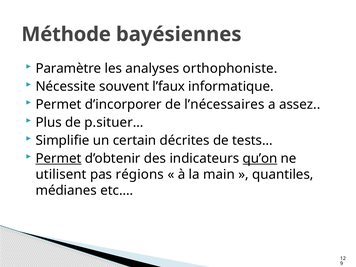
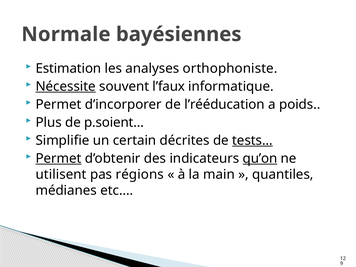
Méthode: Méthode -> Normale
Paramètre: Paramètre -> Estimation
Nécessite underline: none -> present
l’nécessaires: l’nécessaires -> l’rééducation
assez: assez -> poids
p.situer…: p.situer… -> p.soient…
tests… underline: none -> present
